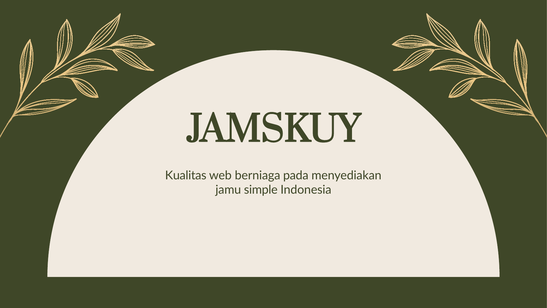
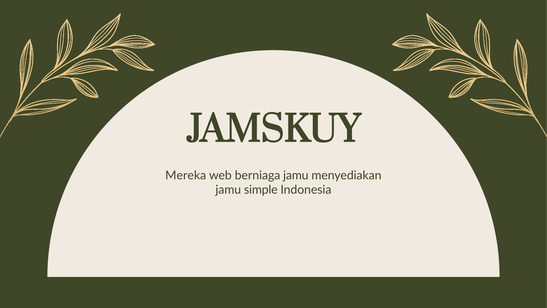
Kualitas: Kualitas -> Mereka
berniaga pada: pada -> jamu
